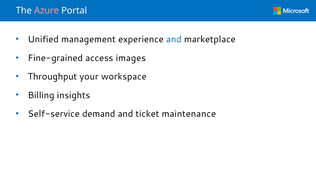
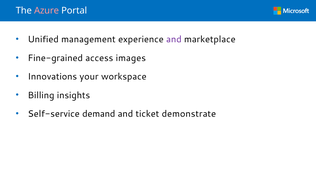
and at (174, 39) colour: blue -> purple
Throughput: Throughput -> Innovations
maintenance: maintenance -> demonstrate
